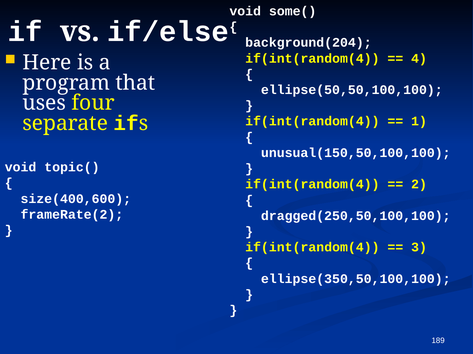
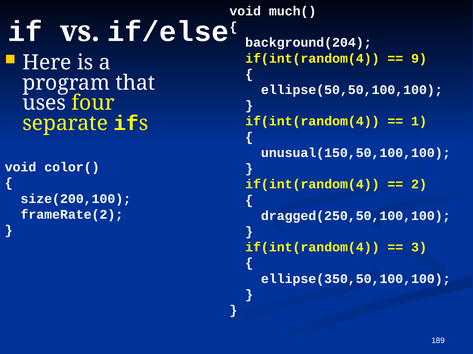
some(: some( -> much(
4: 4 -> 9
topic(: topic( -> color(
size(400,600: size(400,600 -> size(200,100
